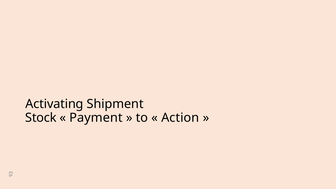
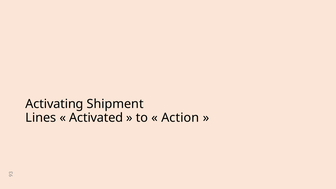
Stock: Stock -> Lines
Payment: Payment -> Activated
